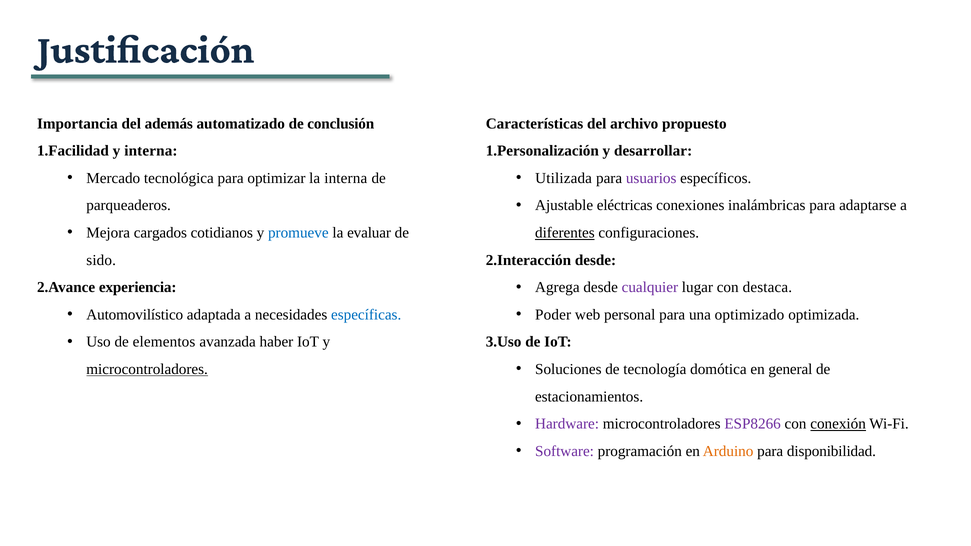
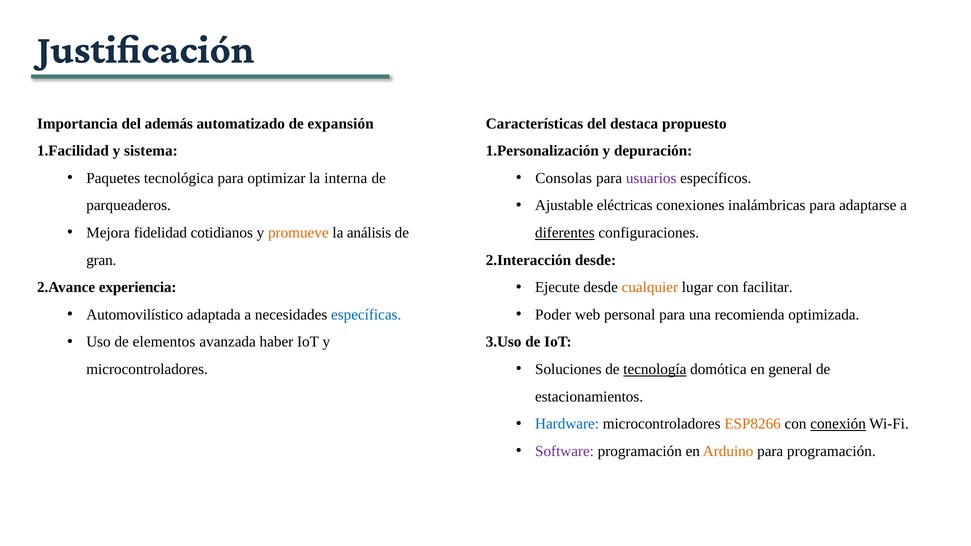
conclusión: conclusión -> expansión
archivo: archivo -> destaca
y interna: interna -> sistema
desarrollar: desarrollar -> depuración
Mercado: Mercado -> Paquetes
Utilizada: Utilizada -> Consolas
cargados: cargados -> fidelidad
promueve colour: blue -> orange
evaluar: evaluar -> análisis
sido: sido -> gran
Agrega: Agrega -> Ejecute
cualquier colour: purple -> orange
destaca: destaca -> facilitar
optimizado: optimizado -> recomienda
tecnología underline: none -> present
microcontroladores at (147, 369) underline: present -> none
Hardware colour: purple -> blue
ESP8266 colour: purple -> orange
para disponibilidad: disponibilidad -> programación
